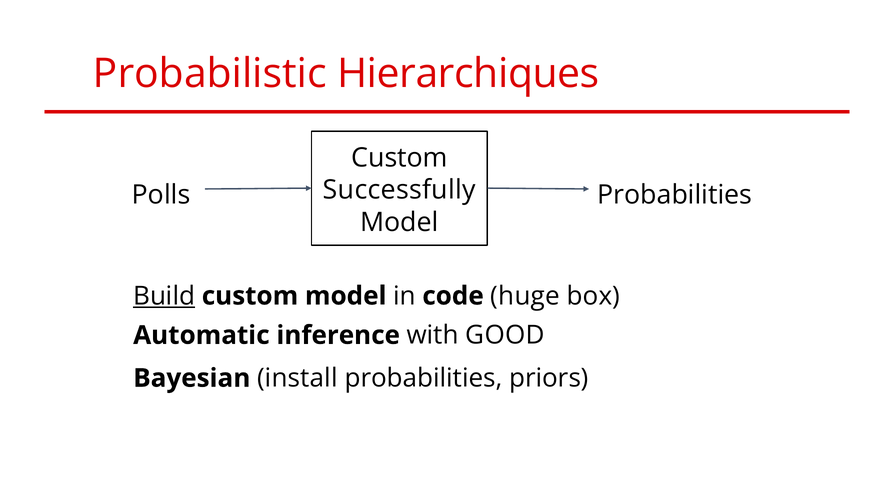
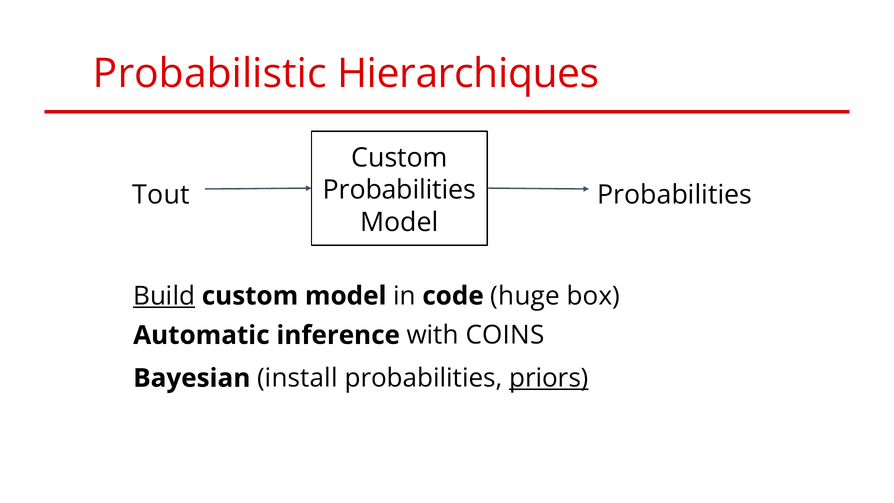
Successfully at (399, 190): Successfully -> Probabilities
Polls: Polls -> Tout
GOOD: GOOD -> COINS
priors underline: none -> present
